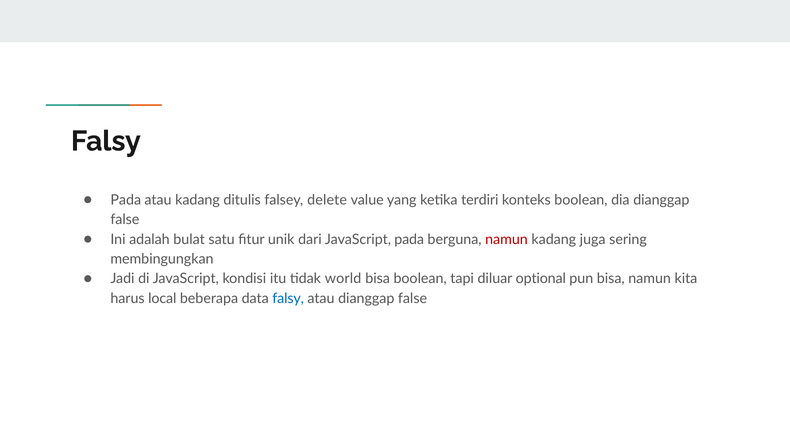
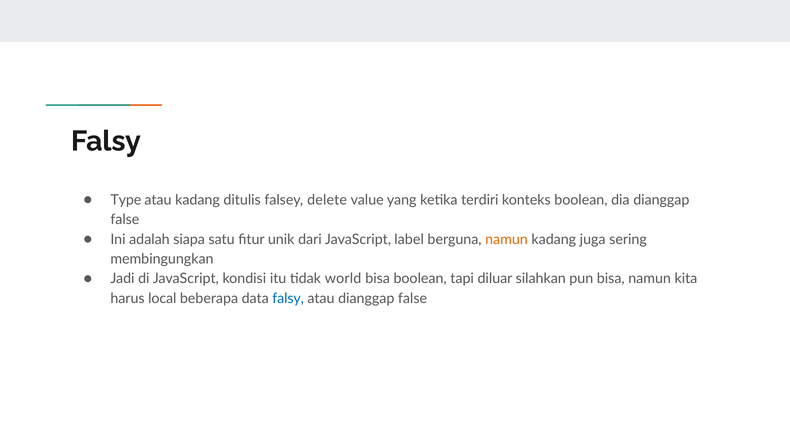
Pada at (126, 200): Pada -> Type
bulat: bulat -> siapa
JavaScript pada: pada -> label
namun at (506, 239) colour: red -> orange
optional: optional -> silahkan
